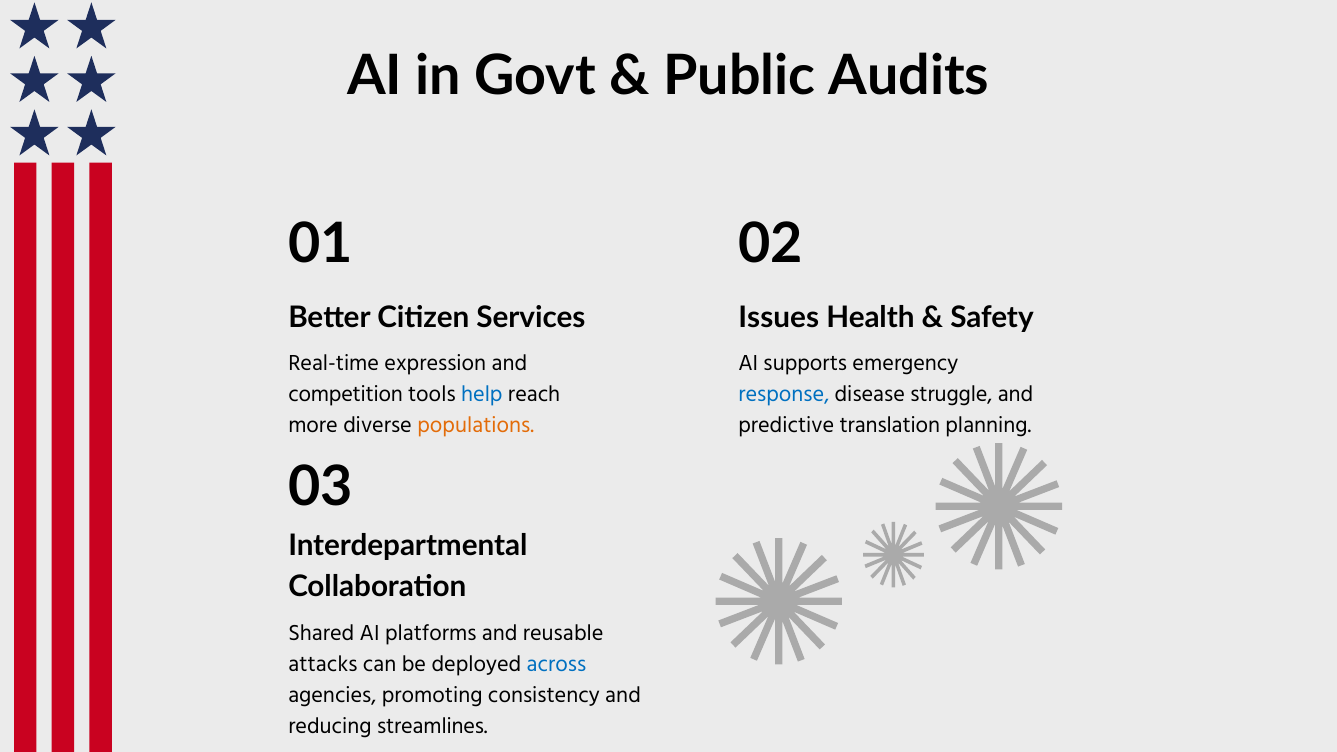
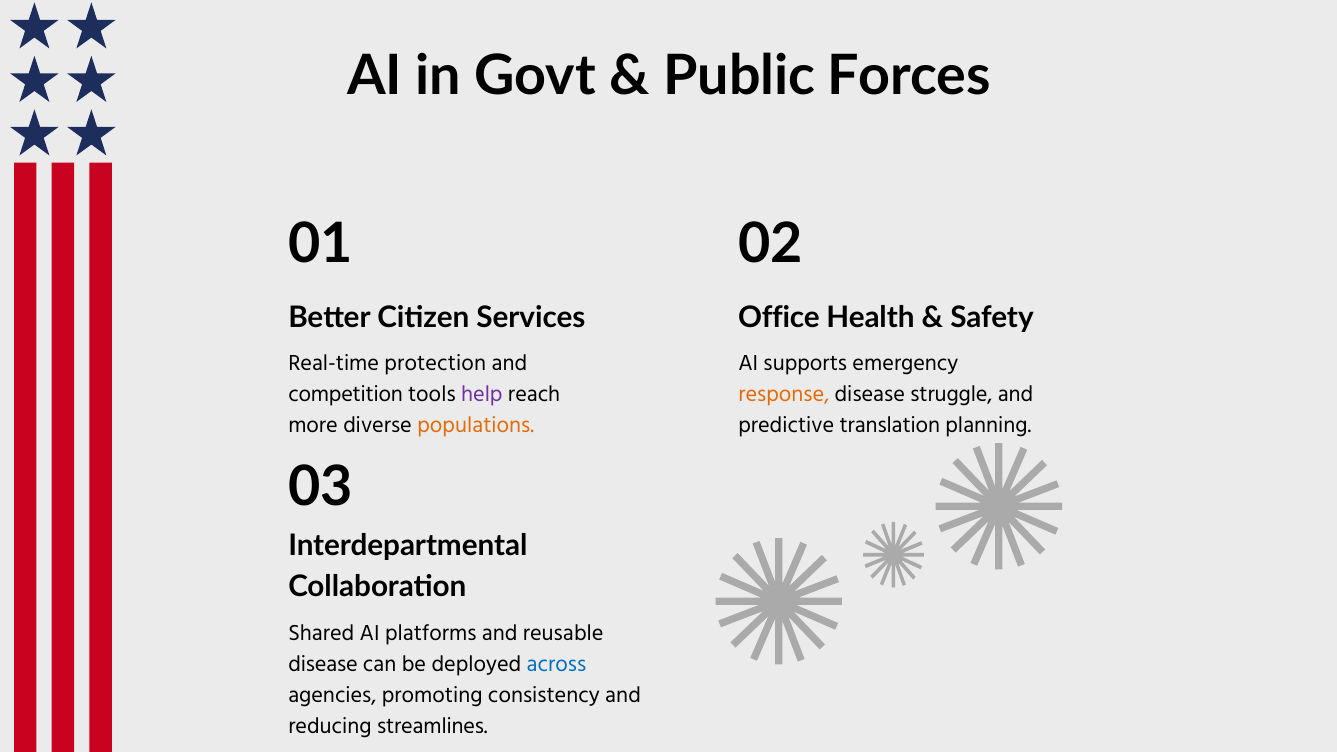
Audits: Audits -> Forces
Issues: Issues -> Office
expression: expression -> protection
help colour: blue -> purple
response colour: blue -> orange
attacks at (323, 664): attacks -> disease
